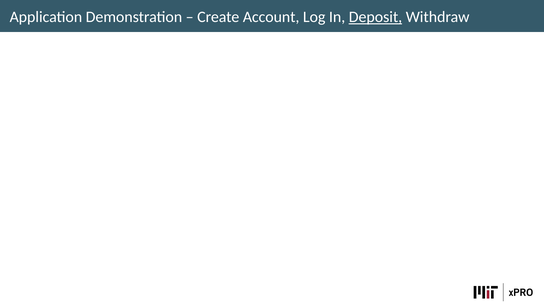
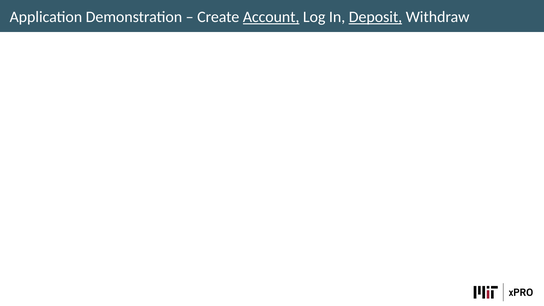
Account underline: none -> present
